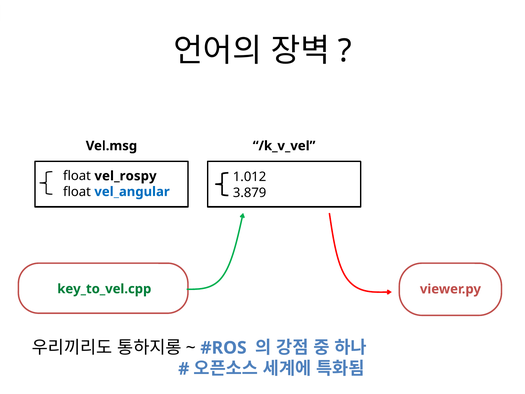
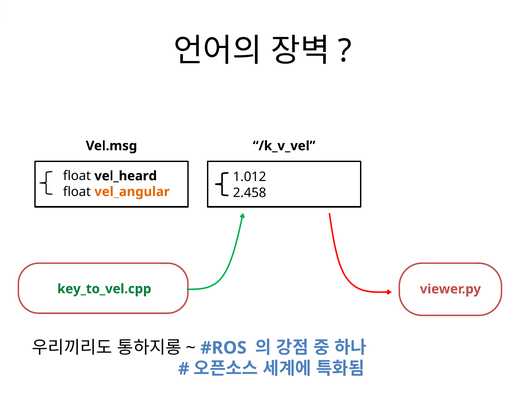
vel_rospy: vel_rospy -> vel_heard
vel_angular colour: blue -> orange
3.879: 3.879 -> 2.458
